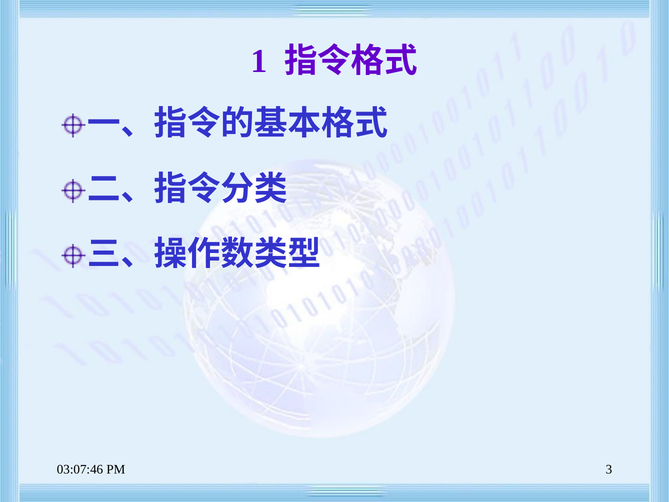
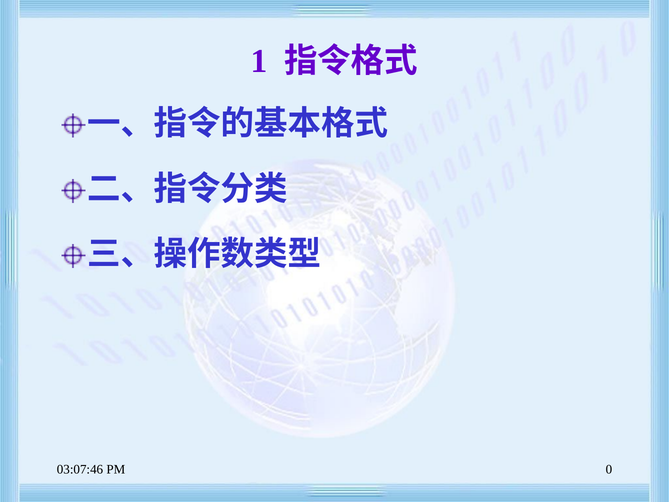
3: 3 -> 0
